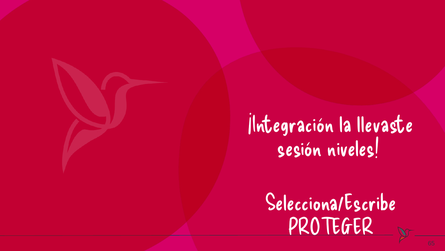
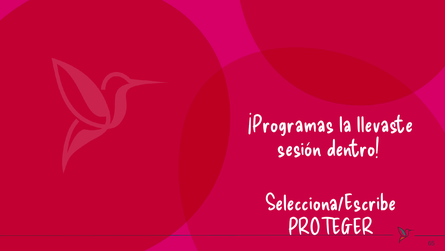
¡Integración: ¡Integración -> ¡Programas
niveles: niveles -> dentro
